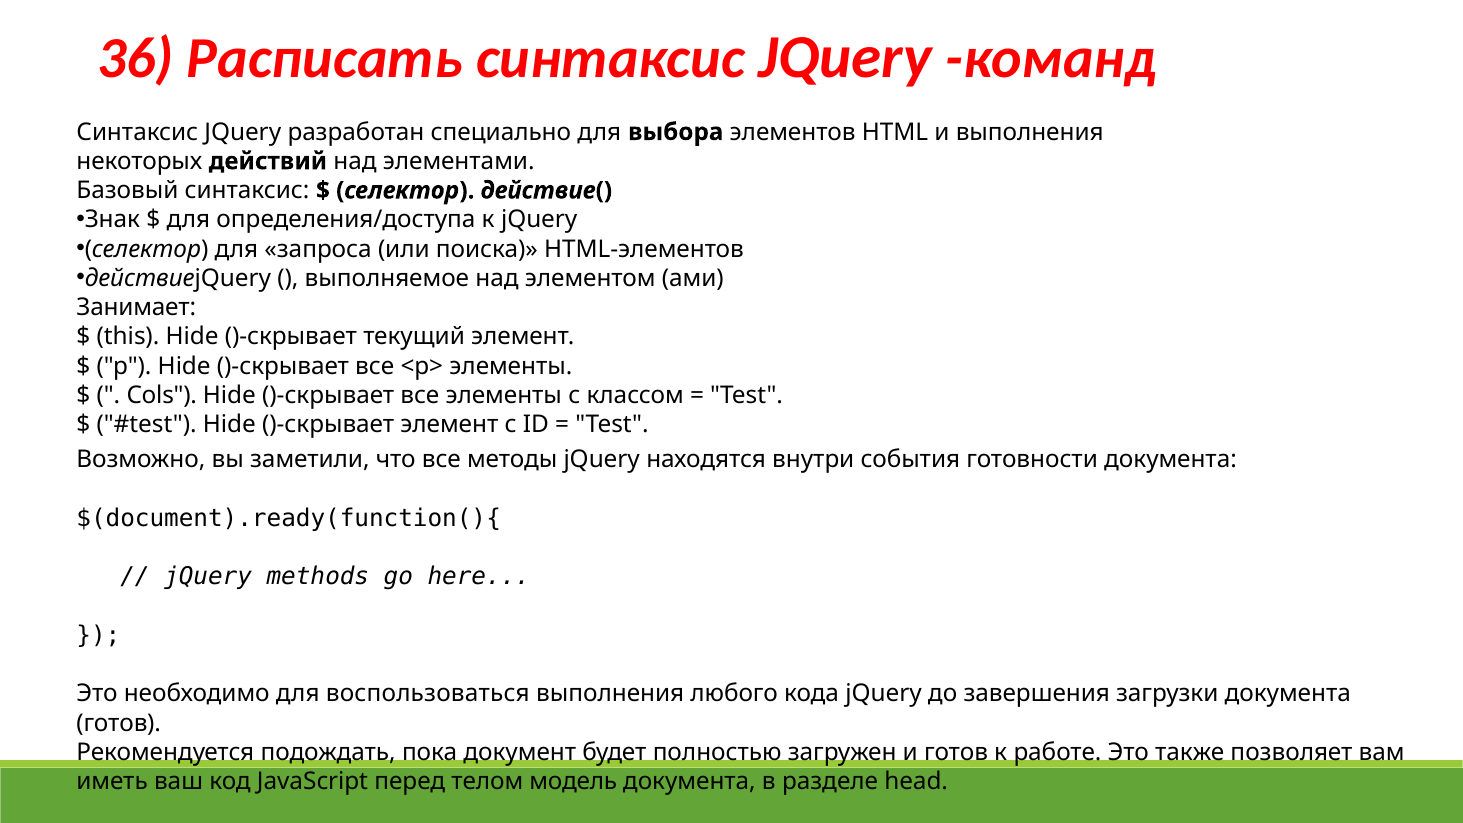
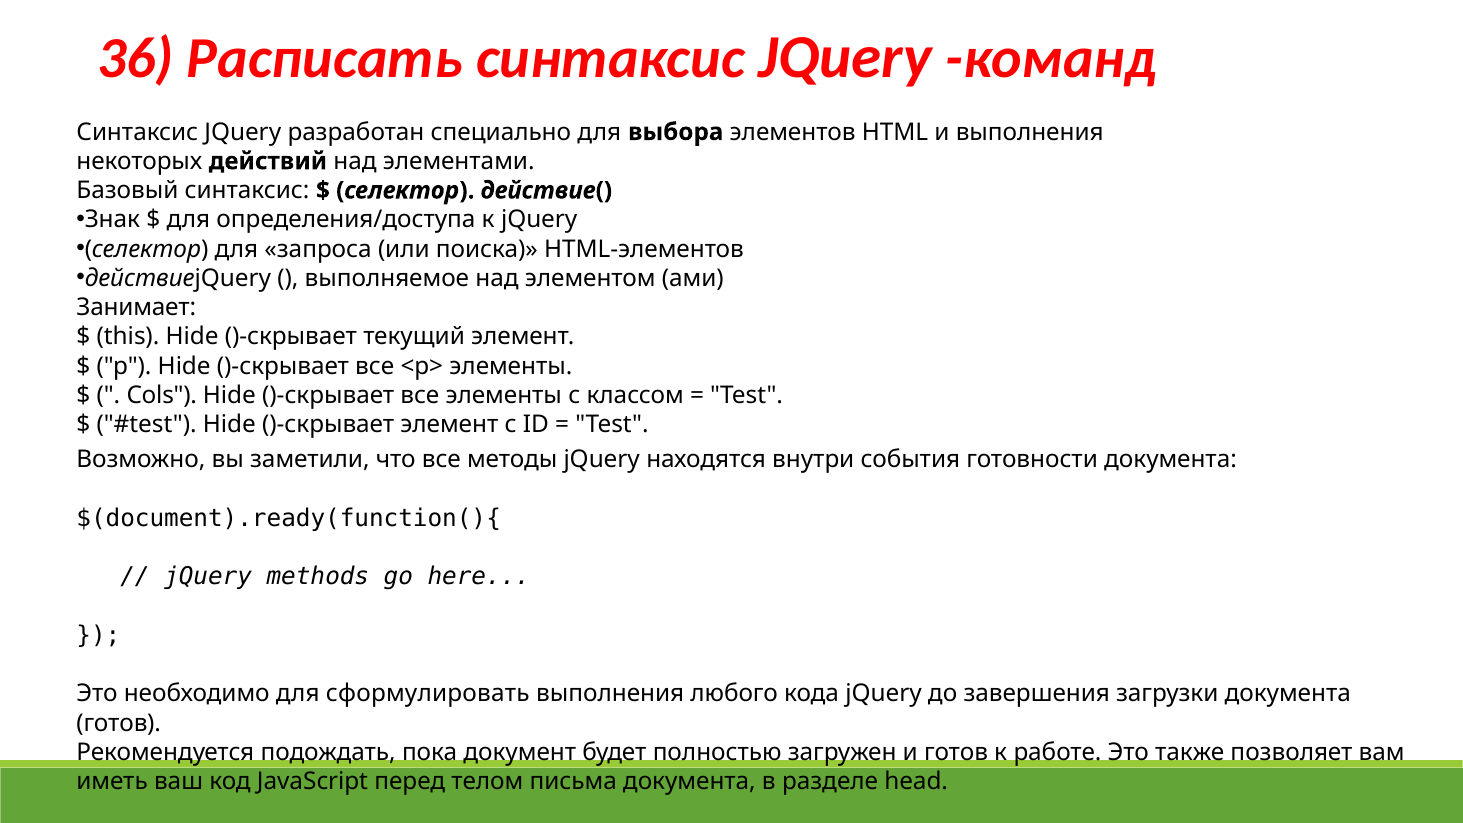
воспользоваться: воспользоваться -> сформулировать
модель: модель -> письма
